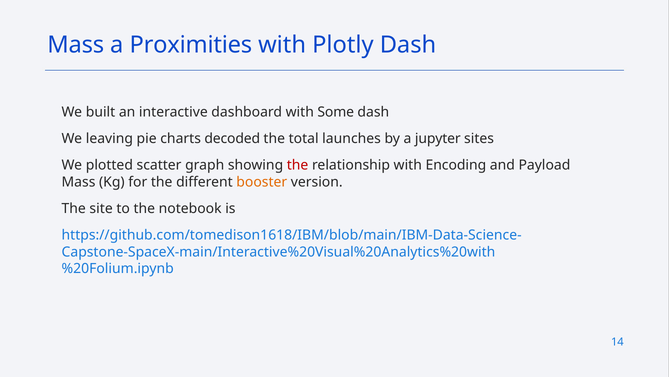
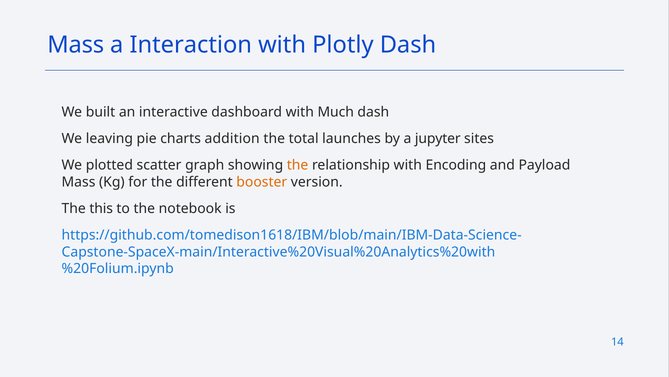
Proximities: Proximities -> Interaction
Some: Some -> Much
decoded: decoded -> addition
the at (298, 165) colour: red -> orange
site: site -> this
